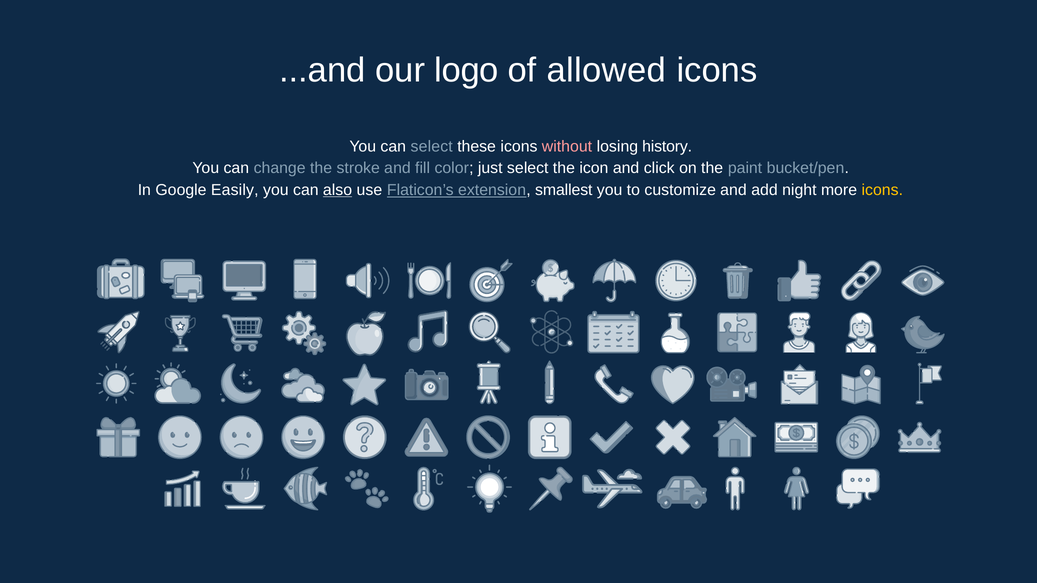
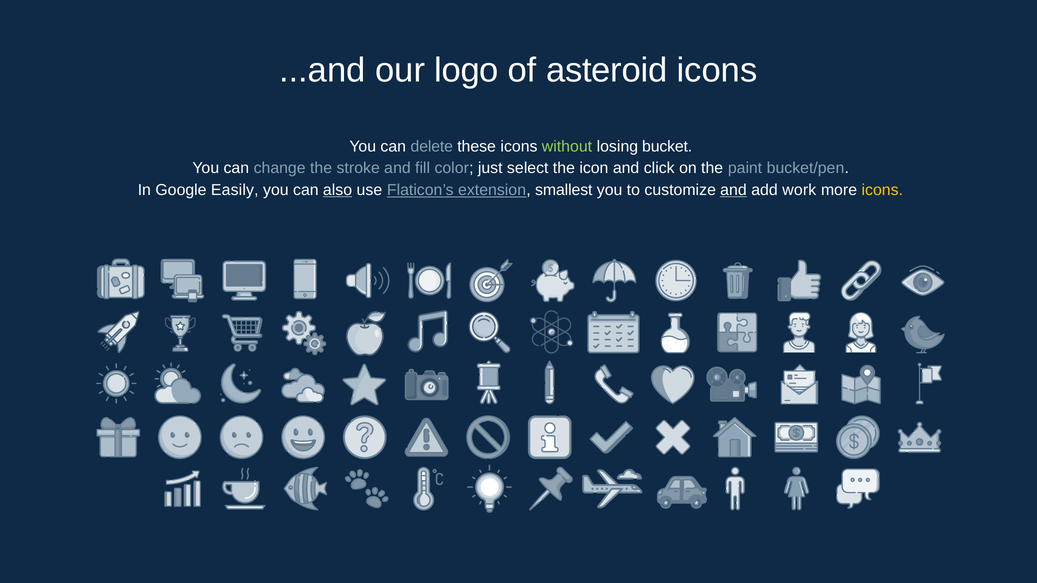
allowed: allowed -> asteroid
can select: select -> delete
without colour: pink -> light green
history: history -> bucket
and at (733, 190) underline: none -> present
night: night -> work
